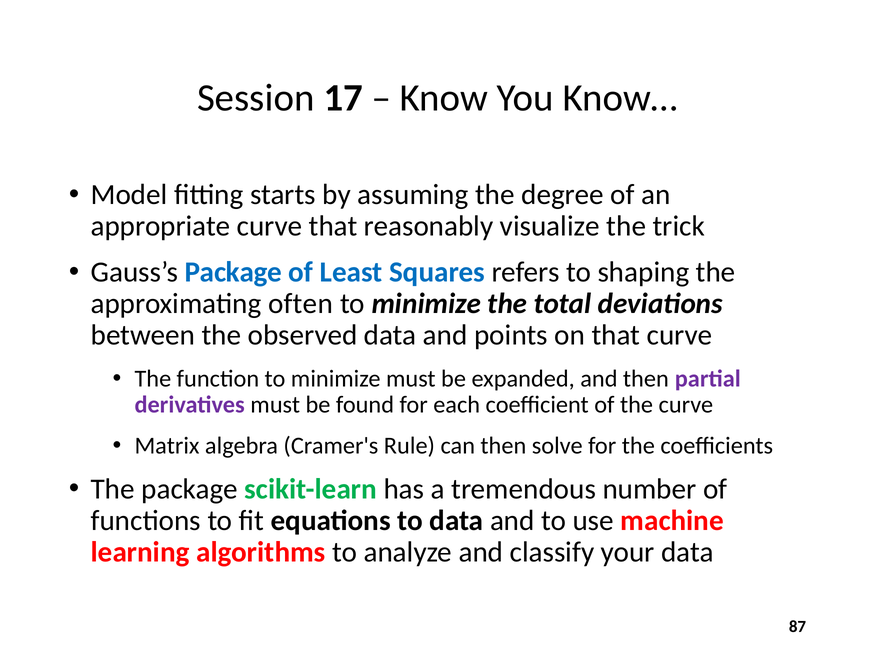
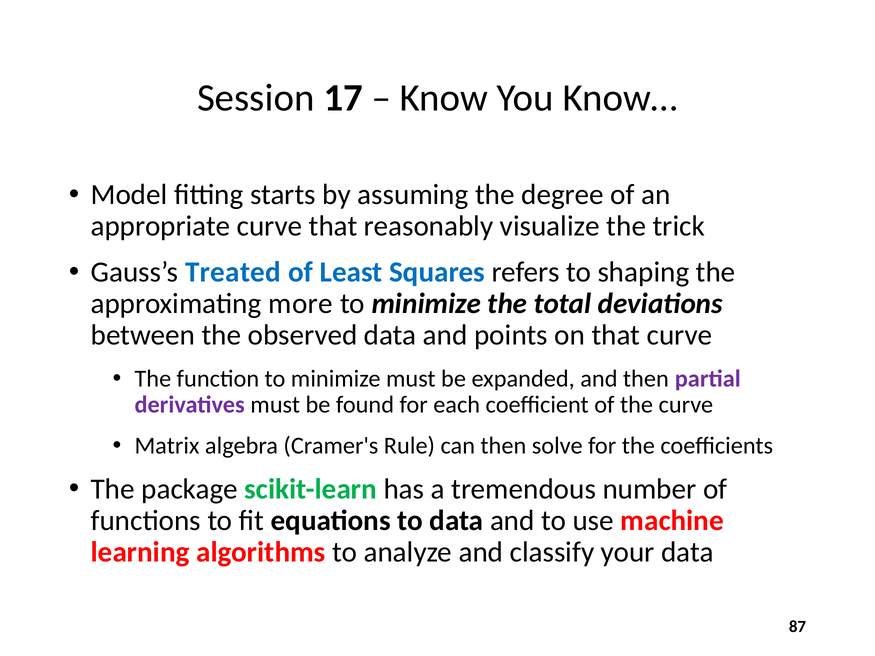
Gauss’s Package: Package -> Treated
often: often -> more
